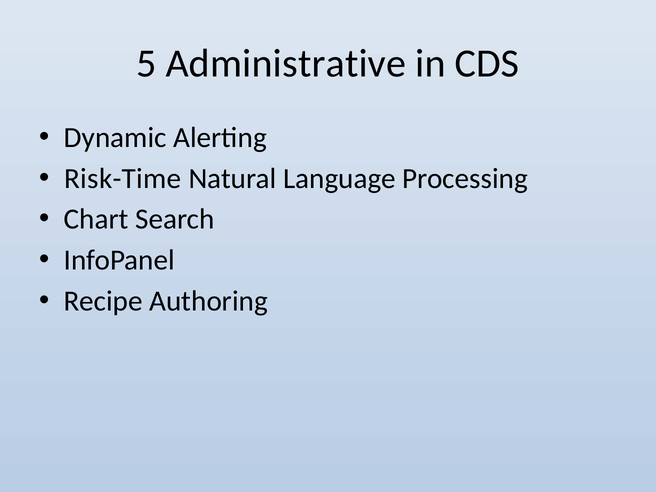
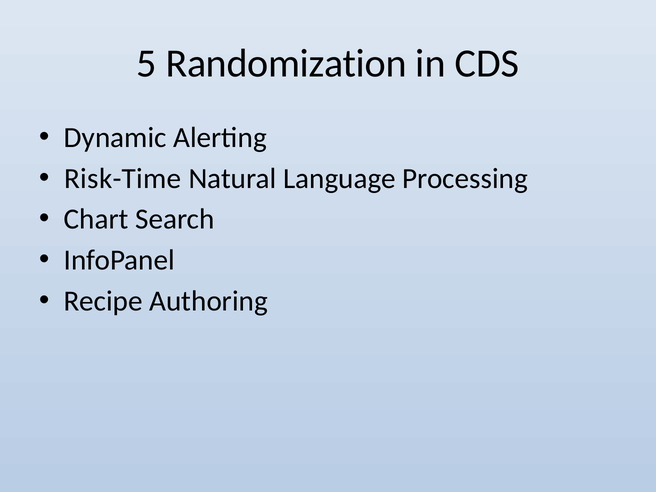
Administrative: Administrative -> Randomization
